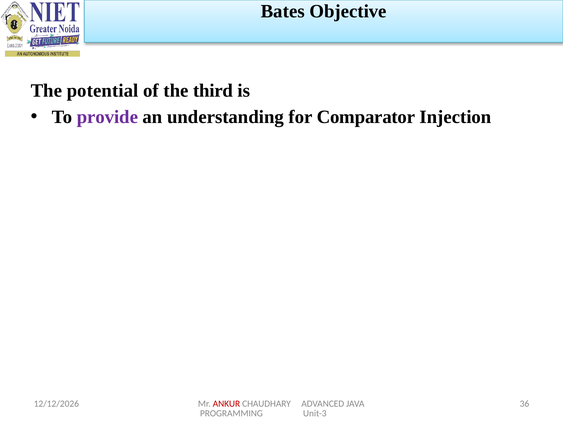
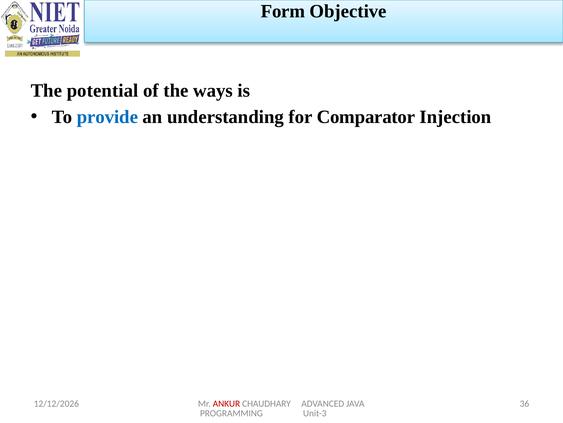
Bates: Bates -> Form
third: third -> ways
provide colour: purple -> blue
